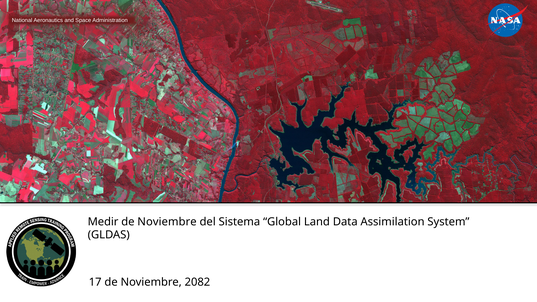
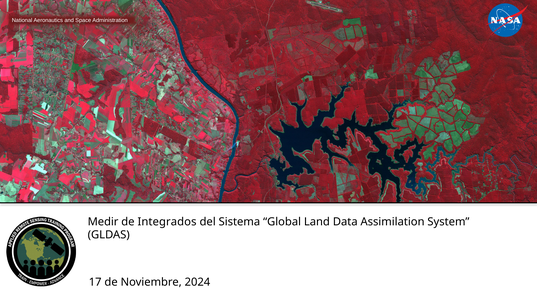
Noviembre at (167, 222): Noviembre -> Integrados
2082: 2082 -> 2024
